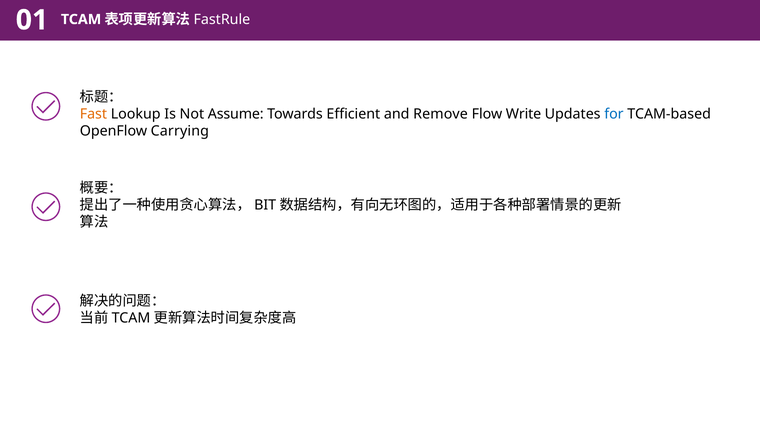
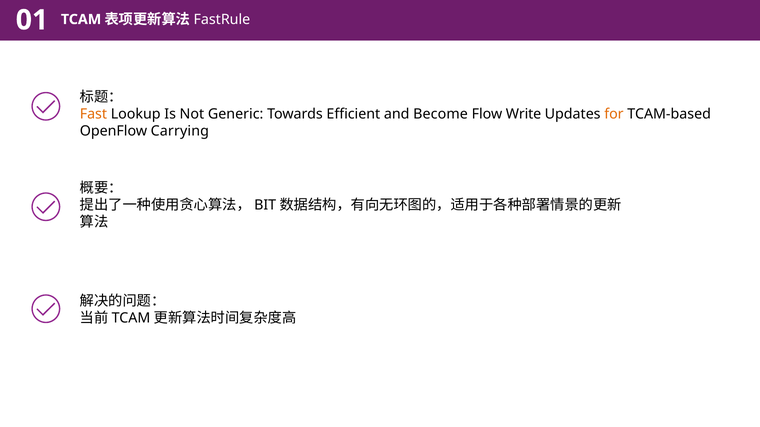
Assume: Assume -> Generic
Remove: Remove -> Become
for colour: blue -> orange
